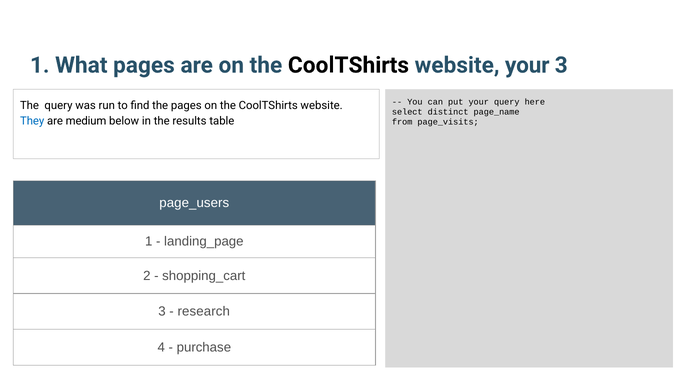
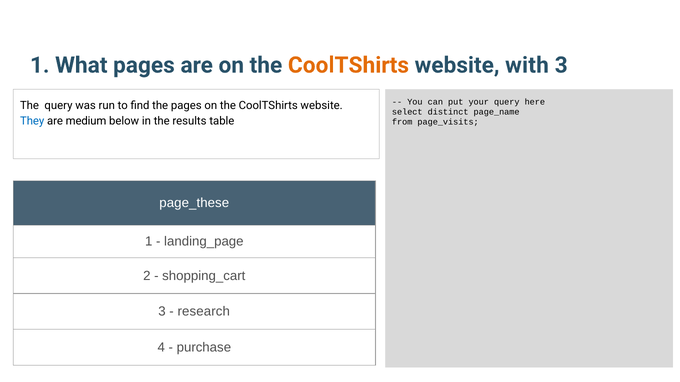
CoolTShirts at (348, 65) colour: black -> orange
website your: your -> with
page_users: page_users -> page_these
